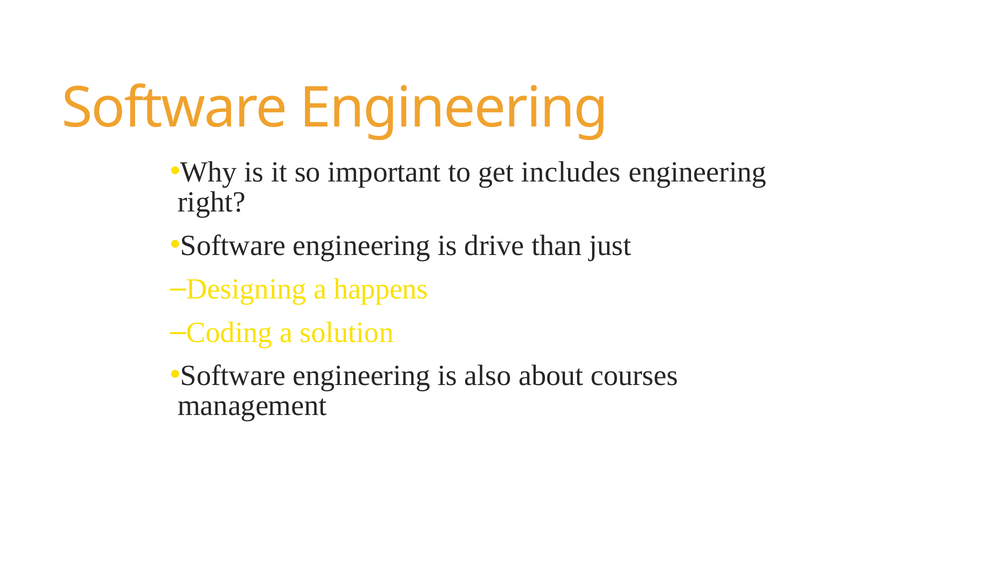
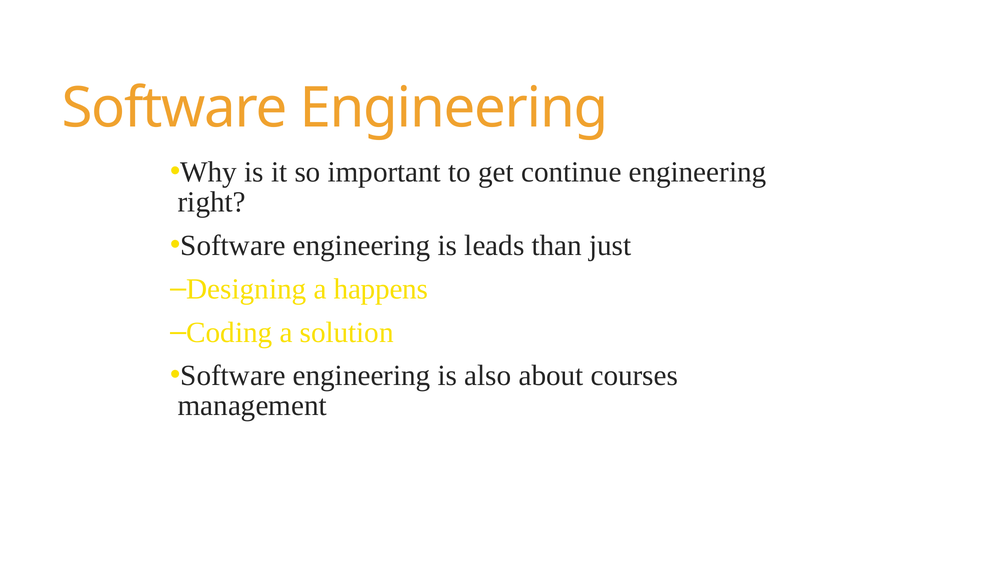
includes: includes -> continue
drive: drive -> leads
